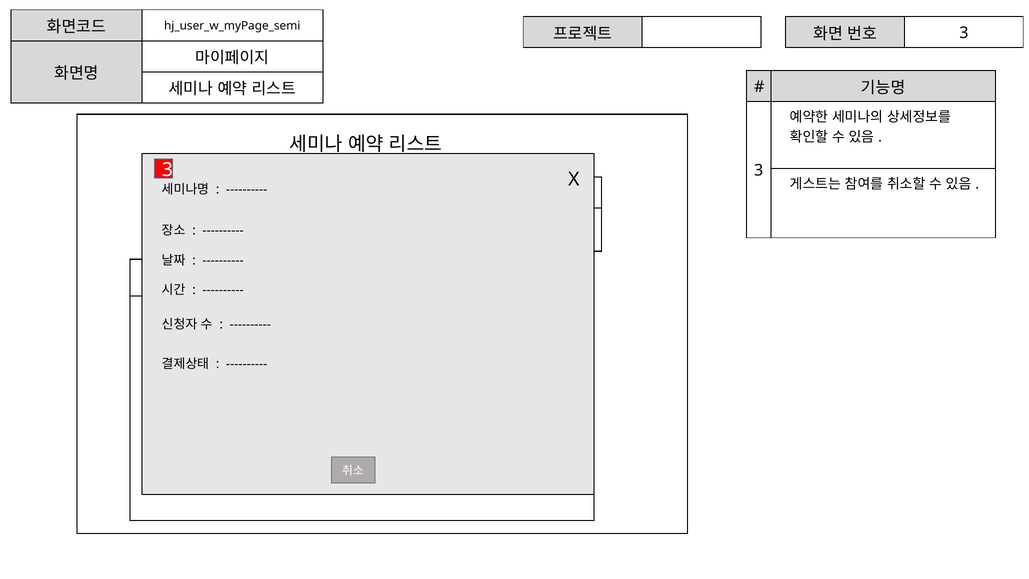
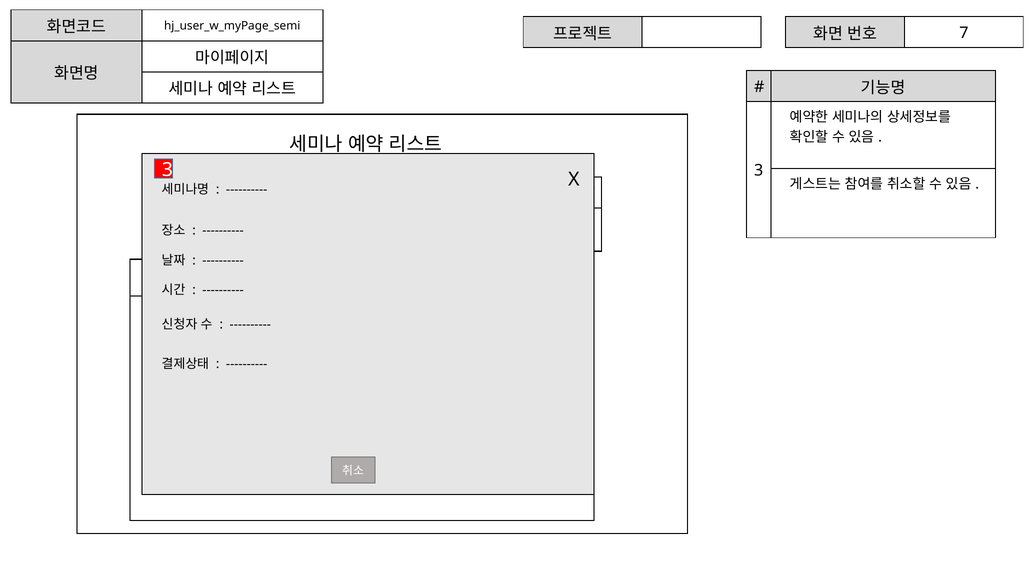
3 at (964, 33): 3 -> 7
